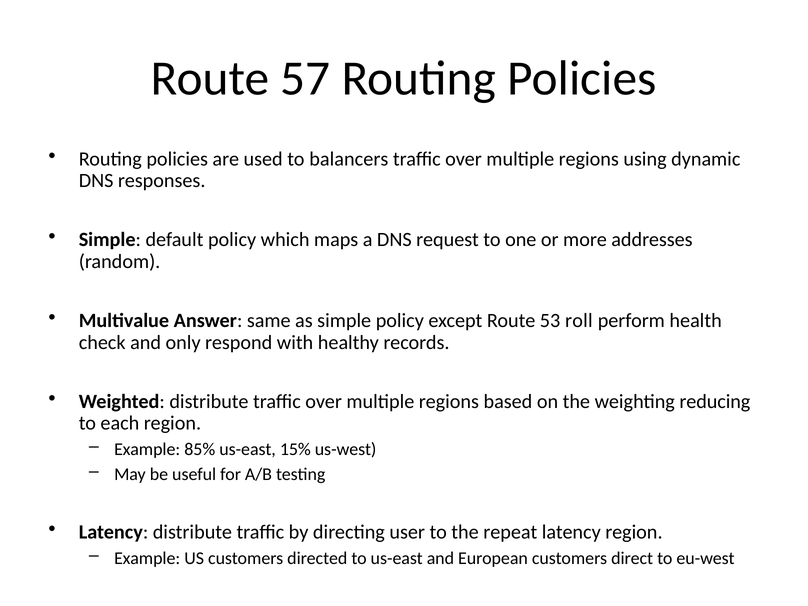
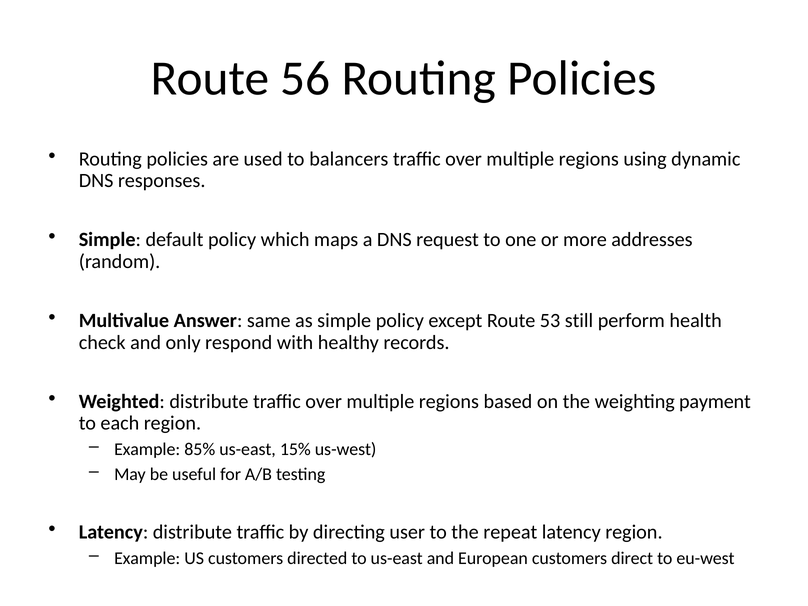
57: 57 -> 56
roll: roll -> still
reducing: reducing -> payment
